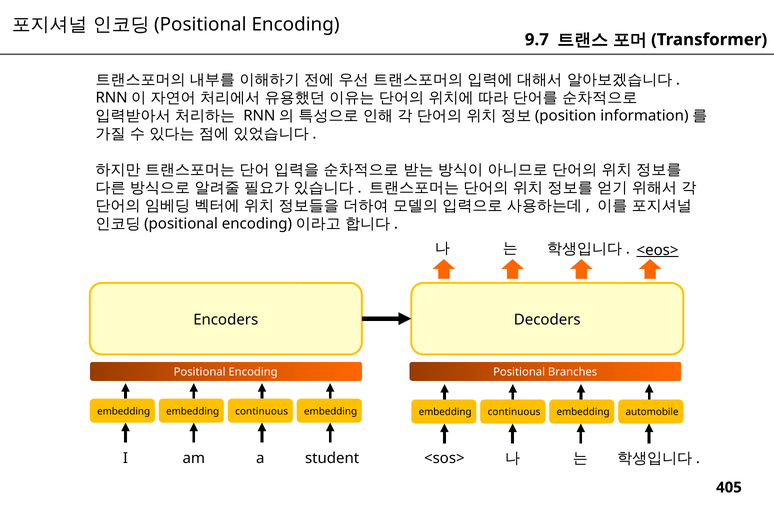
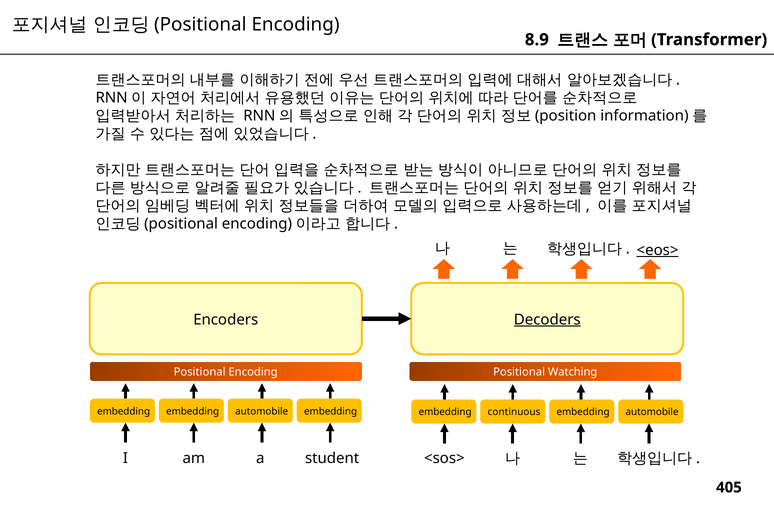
9.7: 9.7 -> 8.9
Decoders underline: none -> present
Branches: Branches -> Watching
continuous at (262, 412): continuous -> automobile
